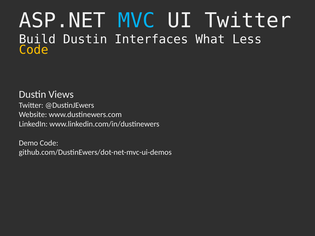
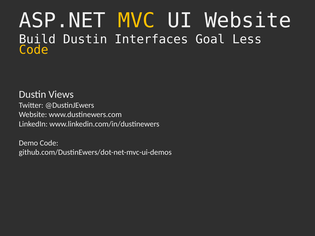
MVC colour: light blue -> yellow
UI Twitter: Twitter -> Website
What: What -> Goal
